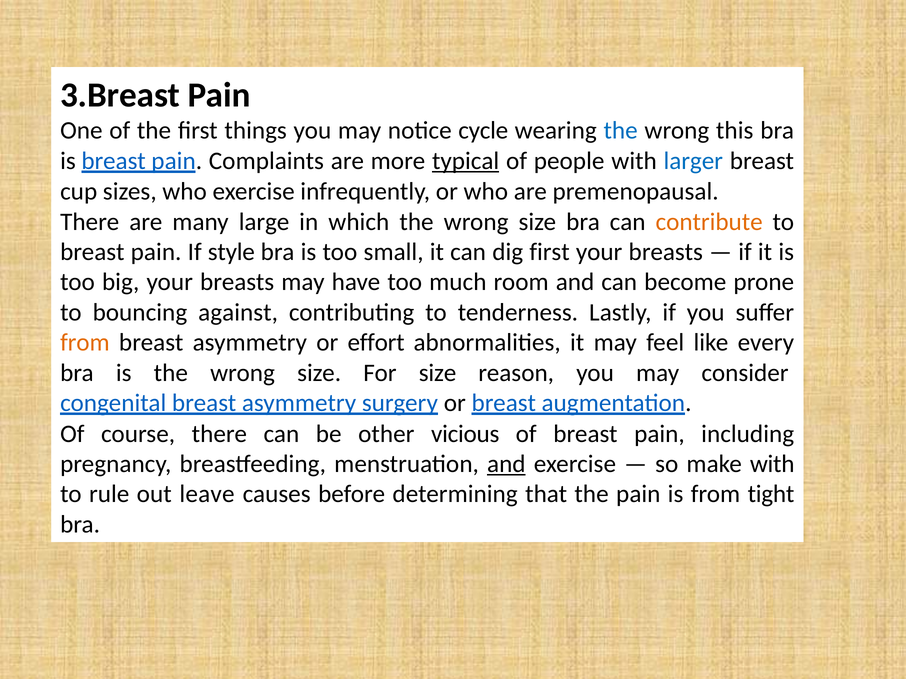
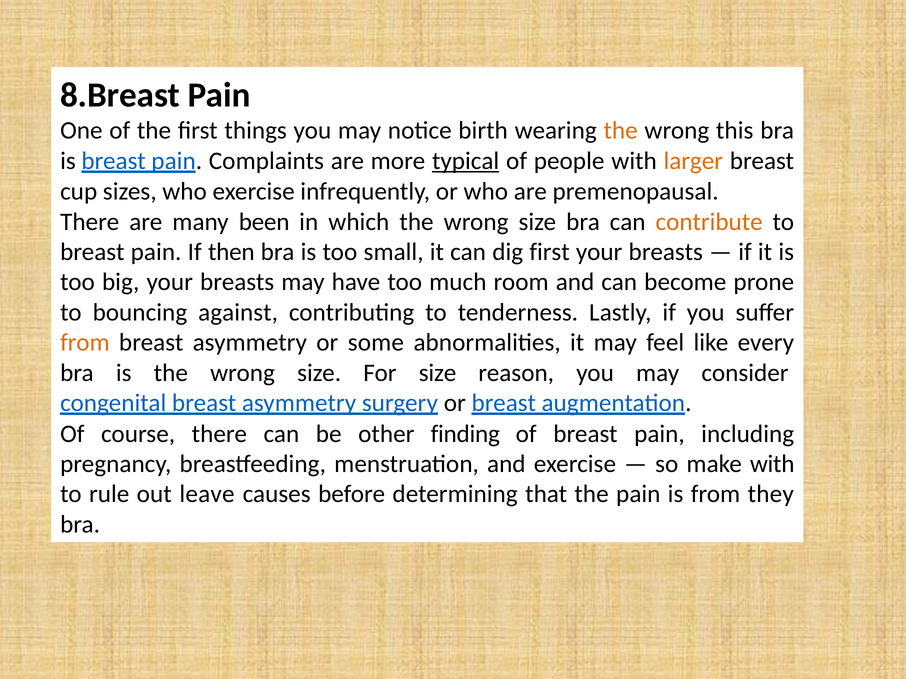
3.Breast: 3.Breast -> 8.Breast
cycle: cycle -> birth
the at (621, 131) colour: blue -> orange
larger colour: blue -> orange
large: large -> been
style: style -> then
effort: effort -> some
vicious: vicious -> finding
and at (506, 464) underline: present -> none
tight: tight -> they
